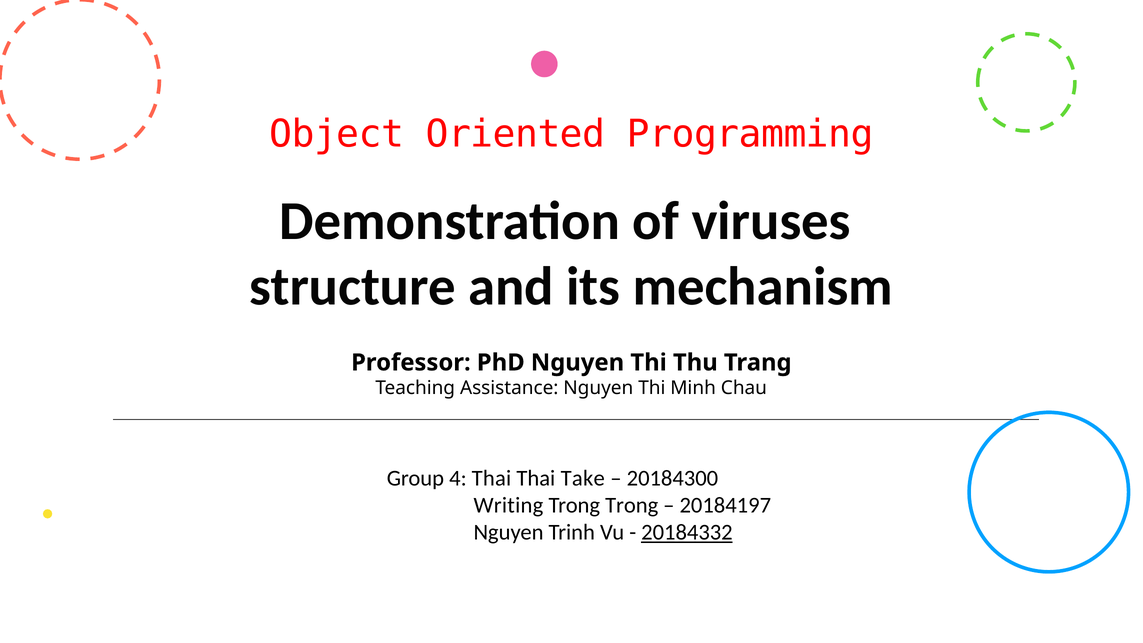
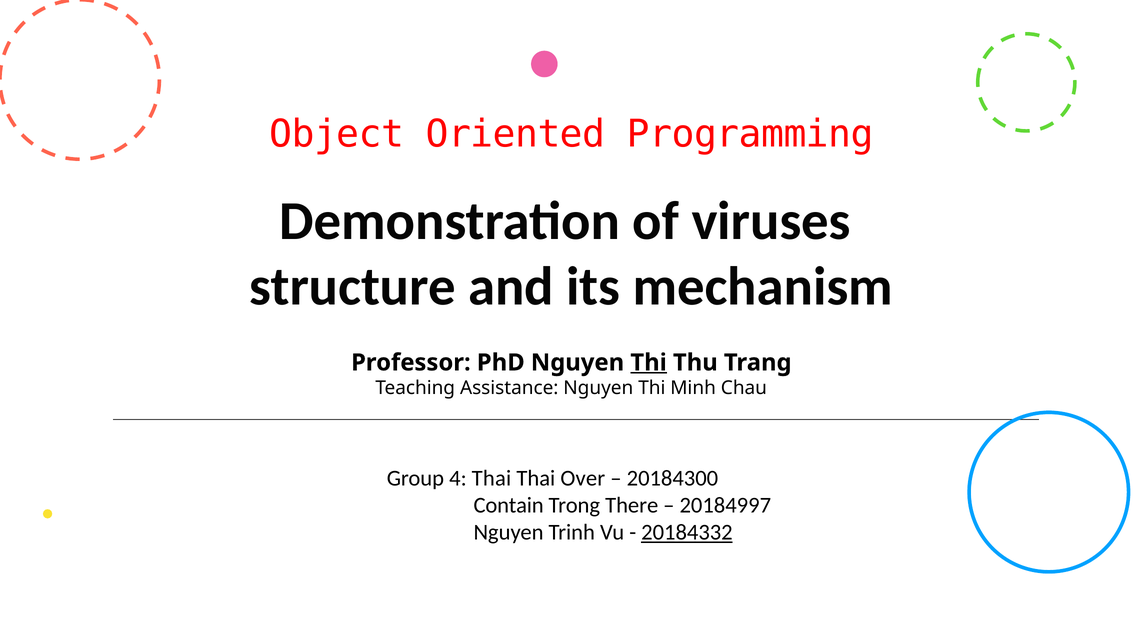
Thi at (649, 363) underline: none -> present
Take: Take -> Over
Writing: Writing -> Contain
Trong Trong: Trong -> There
20184197: 20184197 -> 20184997
